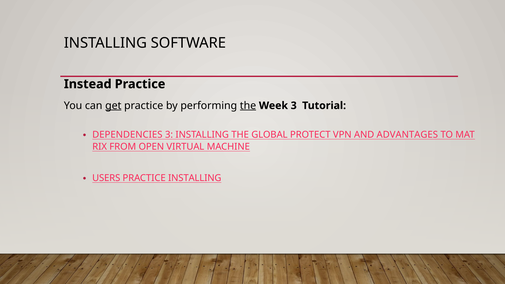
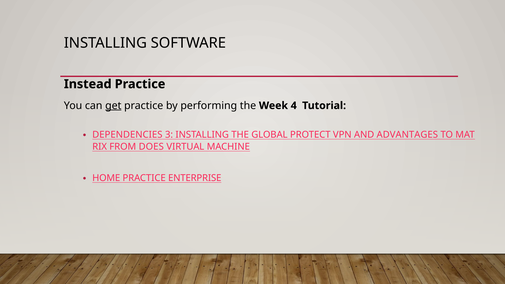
the at (248, 106) underline: present -> none
Week 3: 3 -> 4
OPEN: OPEN -> DOES
USERS: USERS -> HOME
PRACTICE INSTALLING: INSTALLING -> ENTERPRISE
